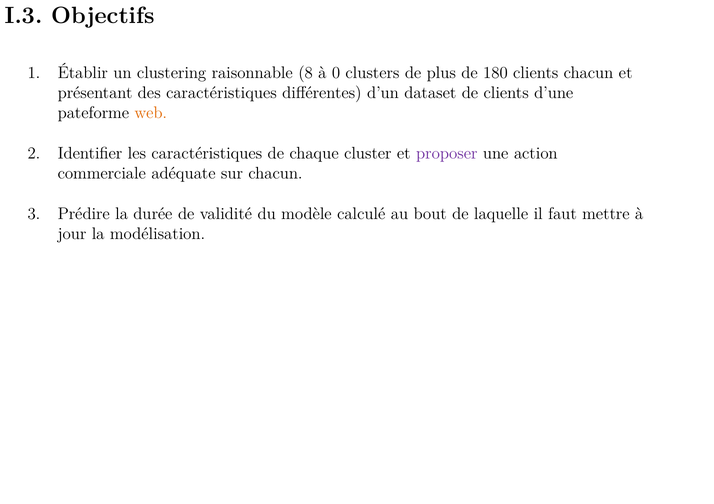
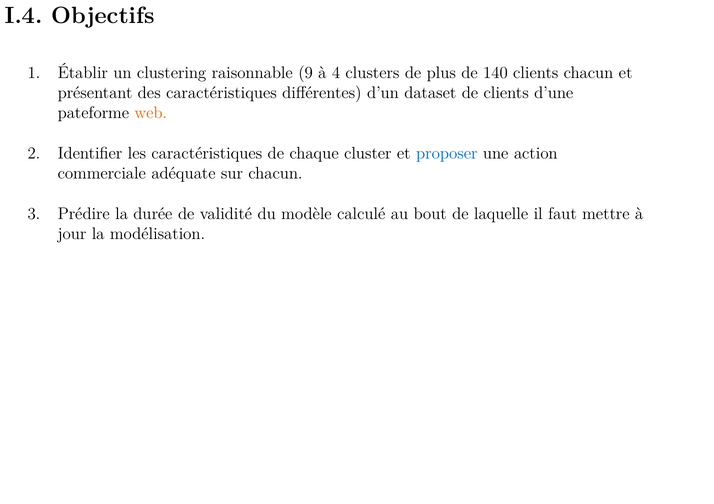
I.3: I.3 -> I.4
8: 8 -> 9
0: 0 -> 4
180: 180 -> 140
proposer colour: purple -> blue
